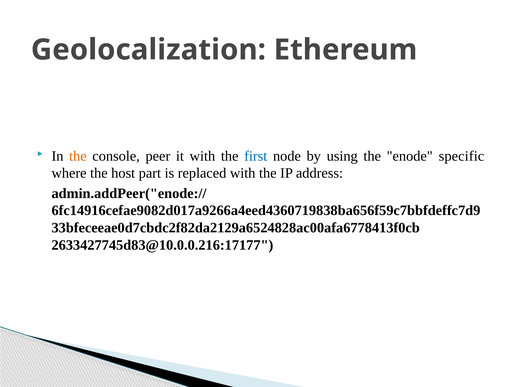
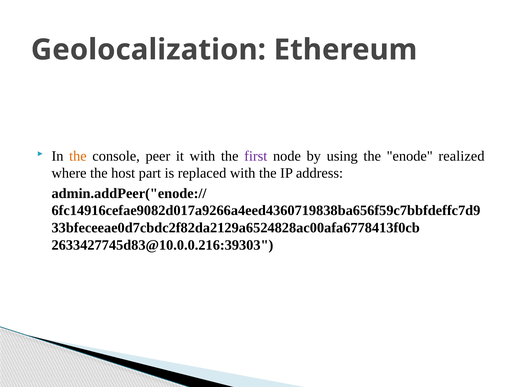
first colour: blue -> purple
specific: specific -> realized
2633427745d83@10.0.0.216:17177: 2633427745d83@10.0.0.216:17177 -> 2633427745d83@10.0.0.216:39303
